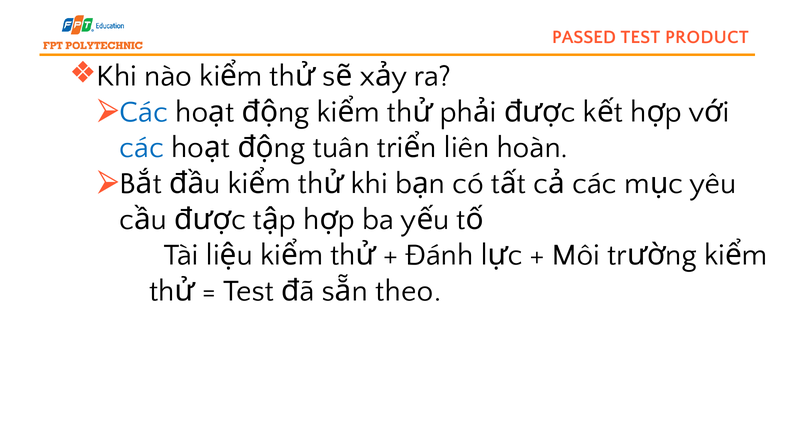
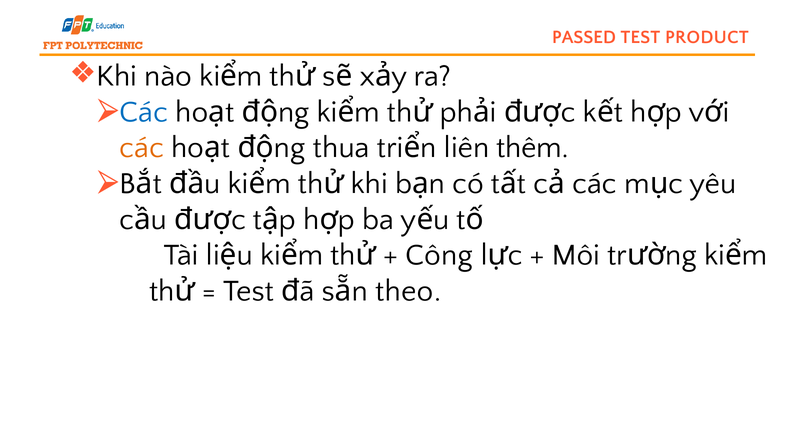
các at (142, 148) colour: blue -> orange
tuân: tuân -> thua
hoàn: hoàn -> thêm
Đánh: Đánh -> Công
